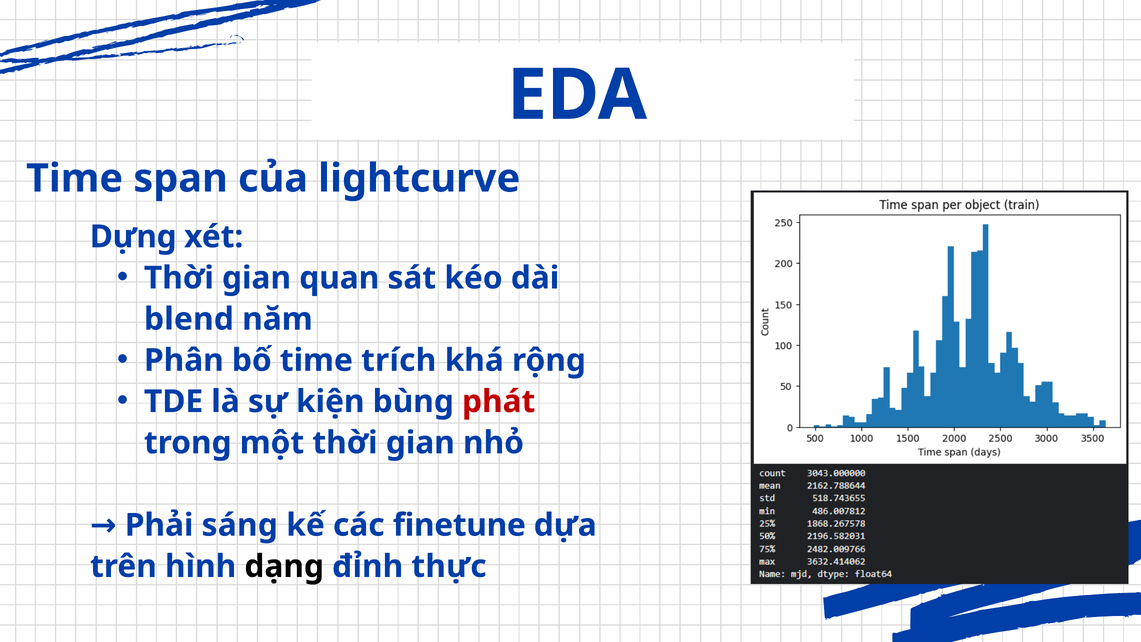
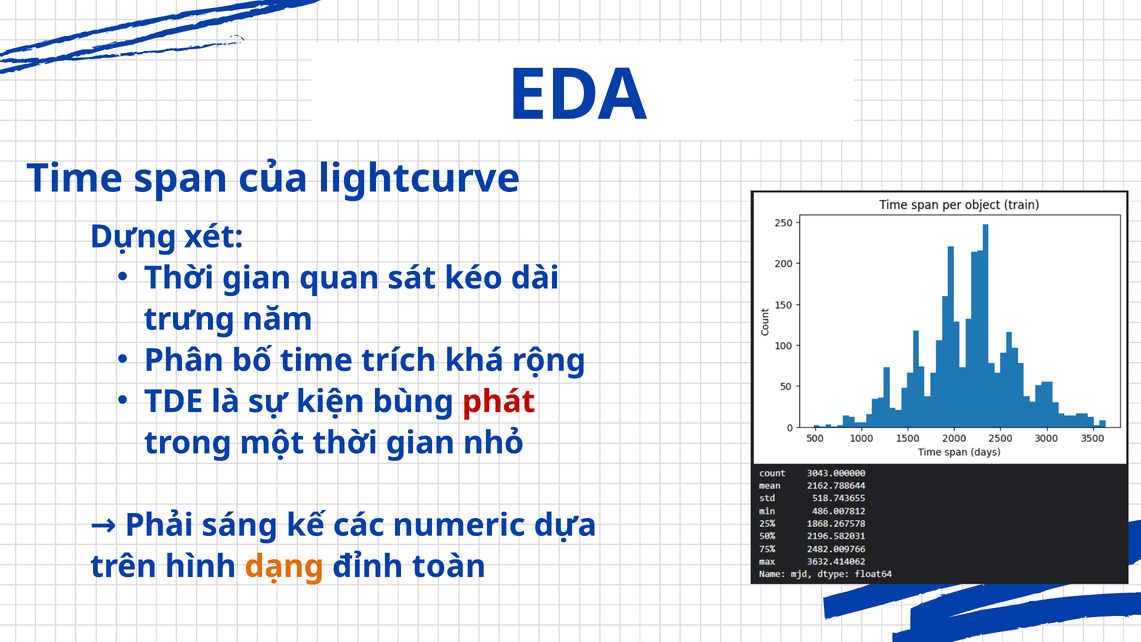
blend: blend -> trưng
finetune: finetune -> numeric
dạng colour: black -> orange
thực: thực -> toàn
